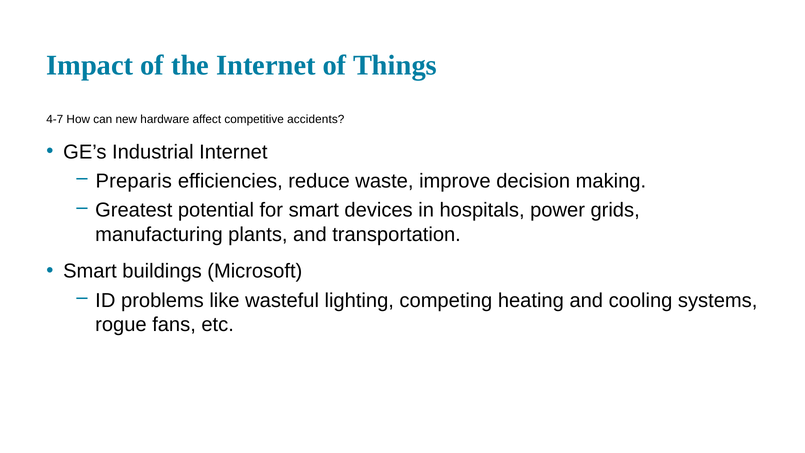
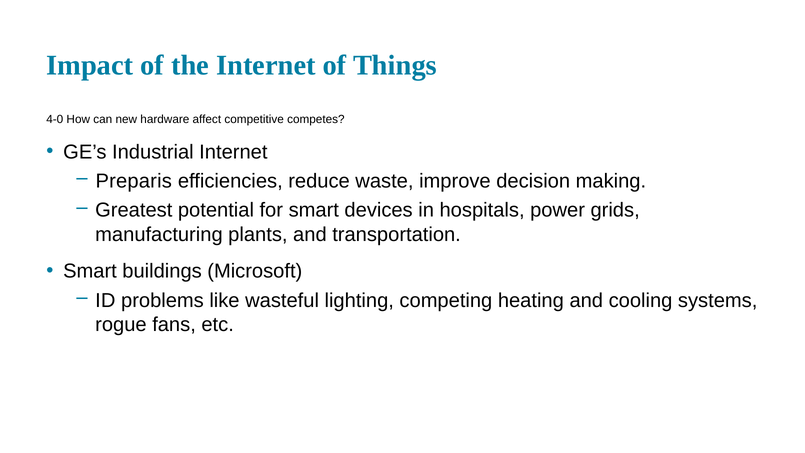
4-7: 4-7 -> 4-0
accidents: accidents -> competes
